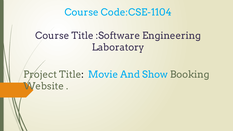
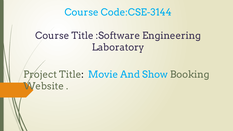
Code:CSE-1104: Code:CSE-1104 -> Code:CSE-3144
